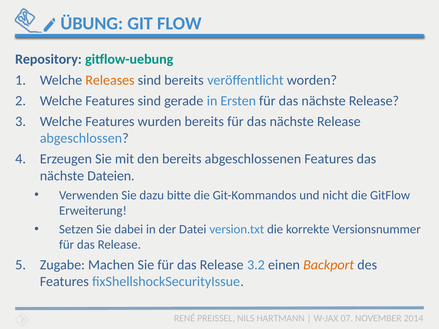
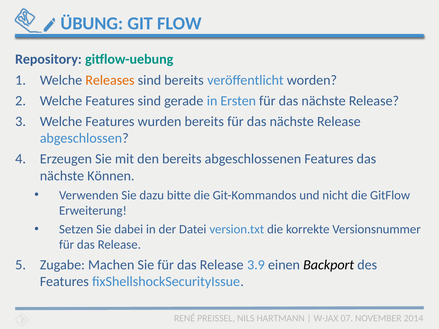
Dateien: Dateien -> Können
3.2: 3.2 -> 3.9
Backport colour: orange -> black
